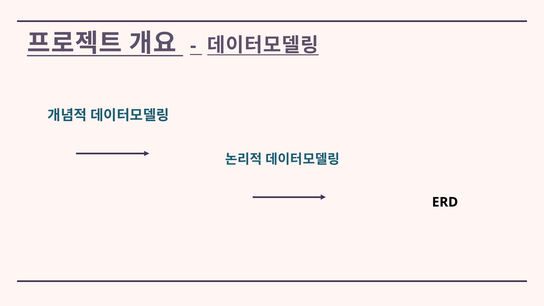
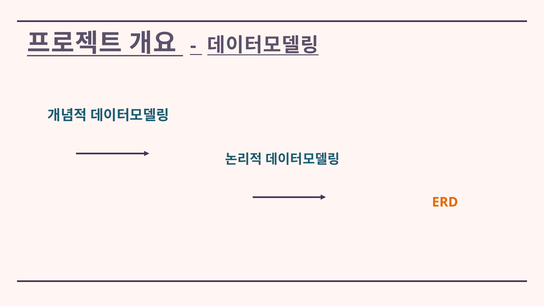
ERD colour: black -> orange
